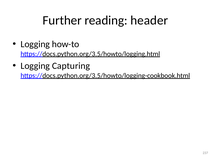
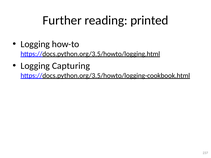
header: header -> printed
